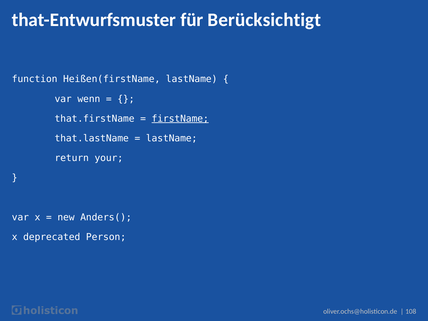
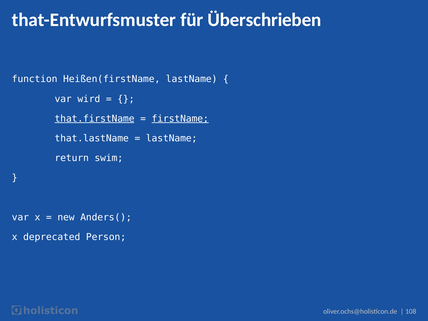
Berücksichtigt: Berücksichtigt -> Überschrieben
wenn: wenn -> wird
that.firstName underline: none -> present
your: your -> swim
